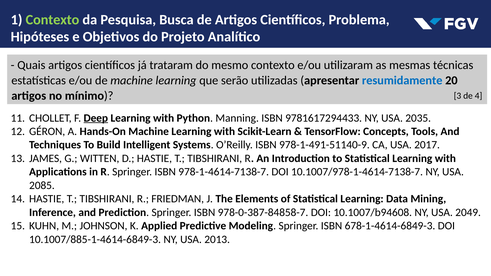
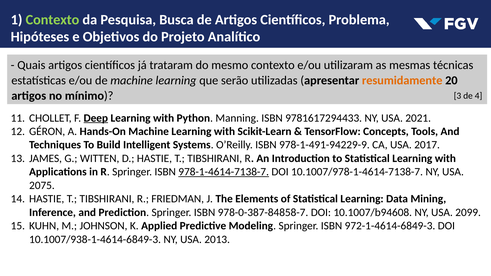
resumidamente colour: blue -> orange
2035: 2035 -> 2021
978-1-491-51140-9: 978-1-491-51140-9 -> 978-1-491-94229-9
978-1-4614-7138-7 underline: none -> present
2085: 2085 -> 2075
2049: 2049 -> 2099
678-1-4614-6849-3: 678-1-4614-6849-3 -> 972-1-4614-6849-3
10.1007/885-1-4614-6849-3: 10.1007/885-1-4614-6849-3 -> 10.1007/938-1-4614-6849-3
